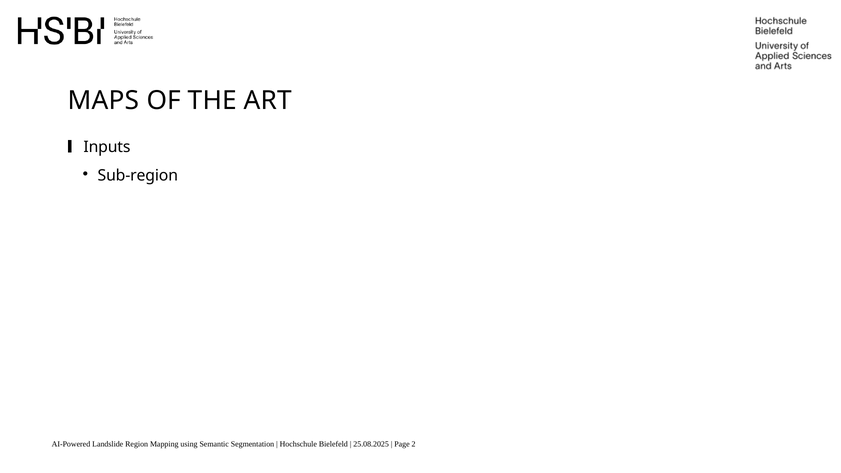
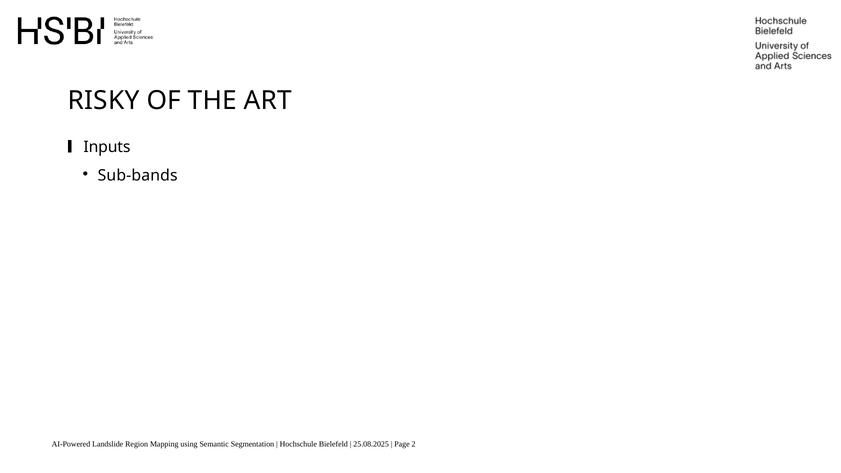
MAPS: MAPS -> RISKY
Sub-region: Sub-region -> Sub-bands
